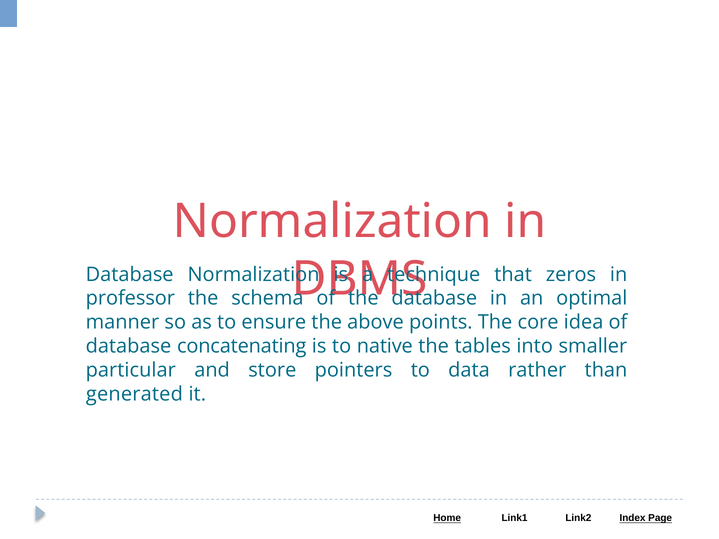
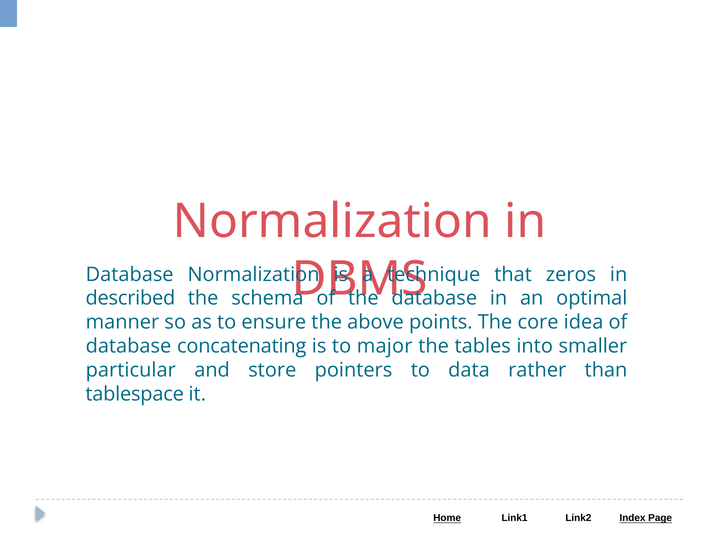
professor: professor -> described
native: native -> major
generated: generated -> tablespace
